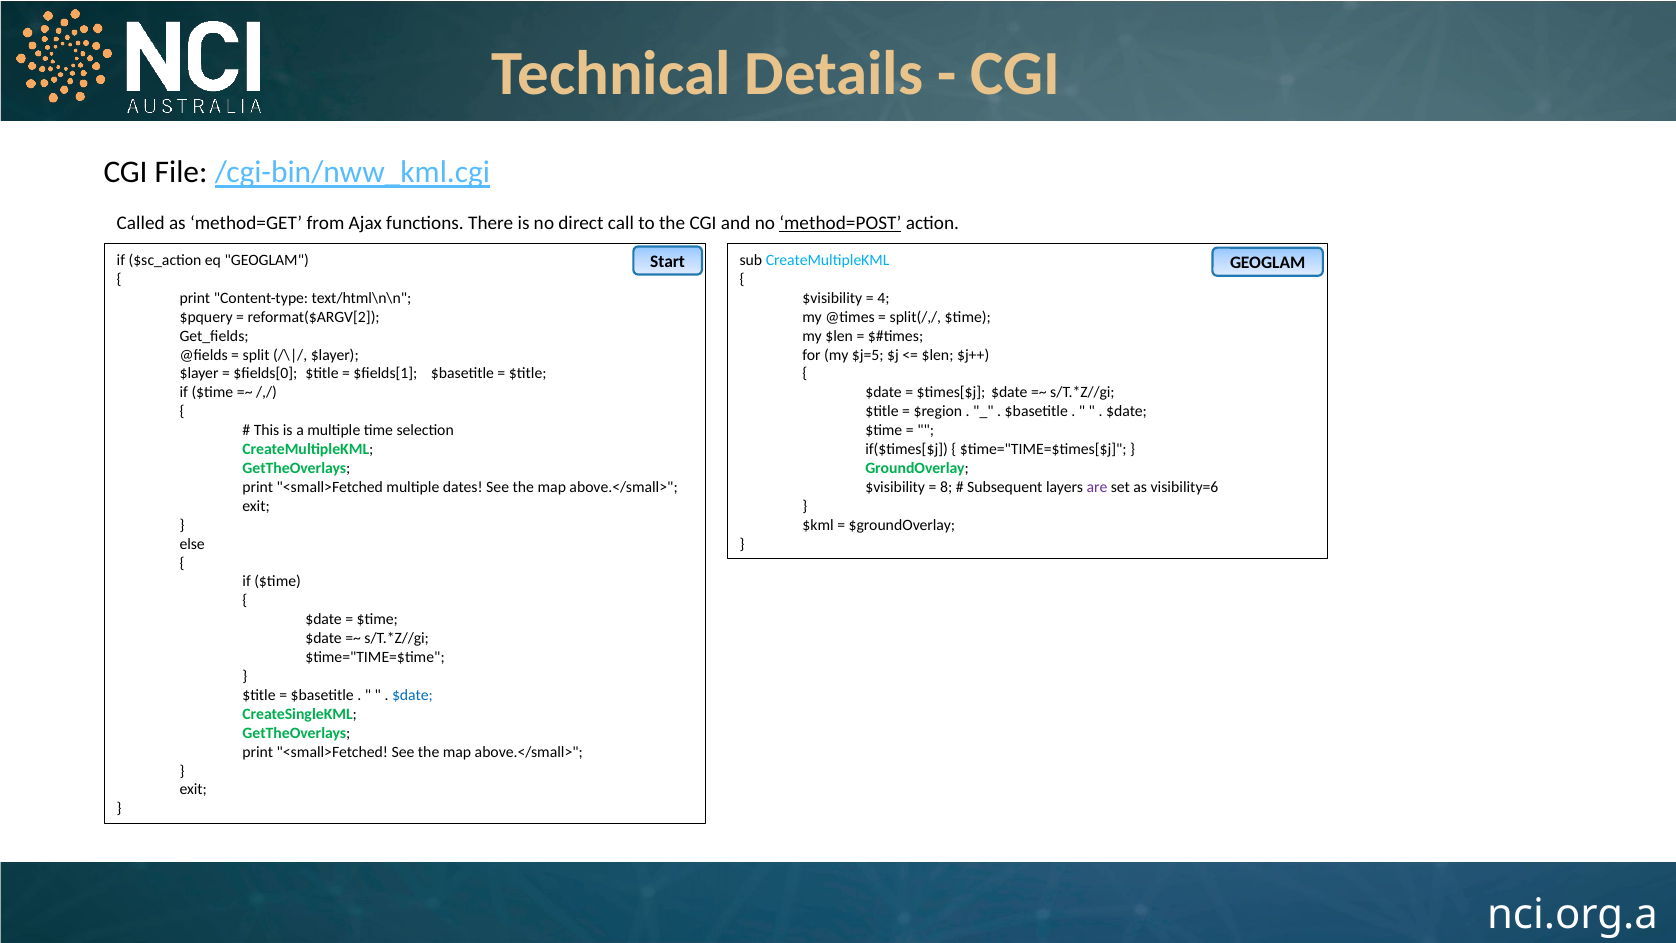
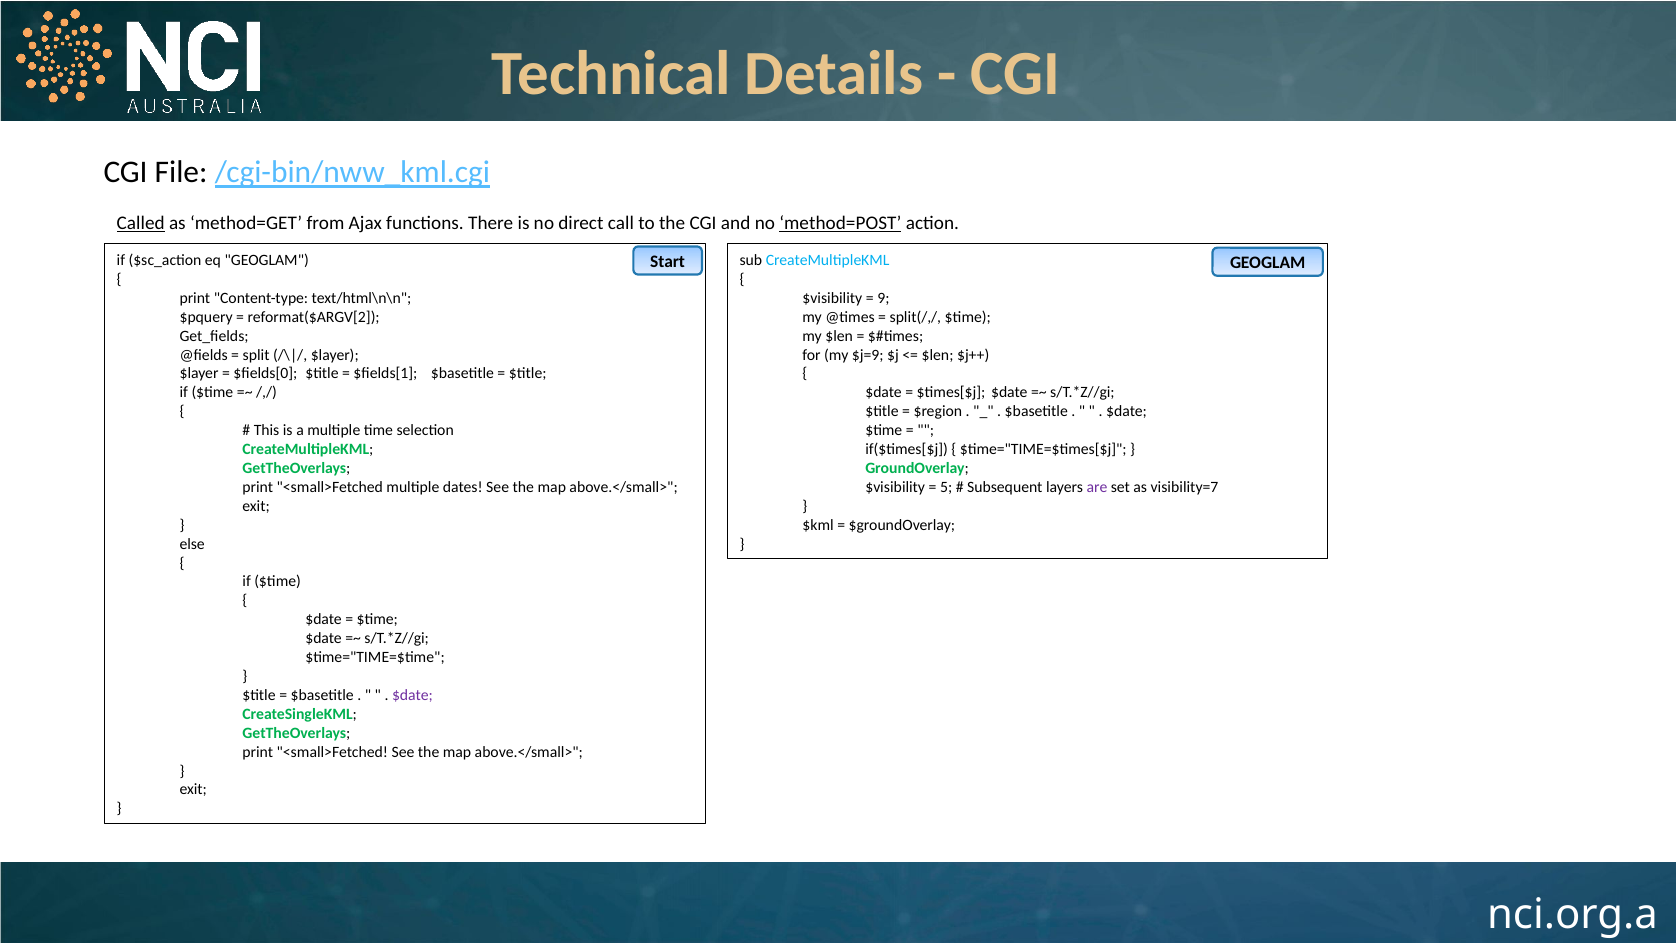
Called underline: none -> present
4: 4 -> 9
$j=5: $j=5 -> $j=9
8: 8 -> 5
visibility=6: visibility=6 -> visibility=7
$date at (412, 695) colour: blue -> purple
